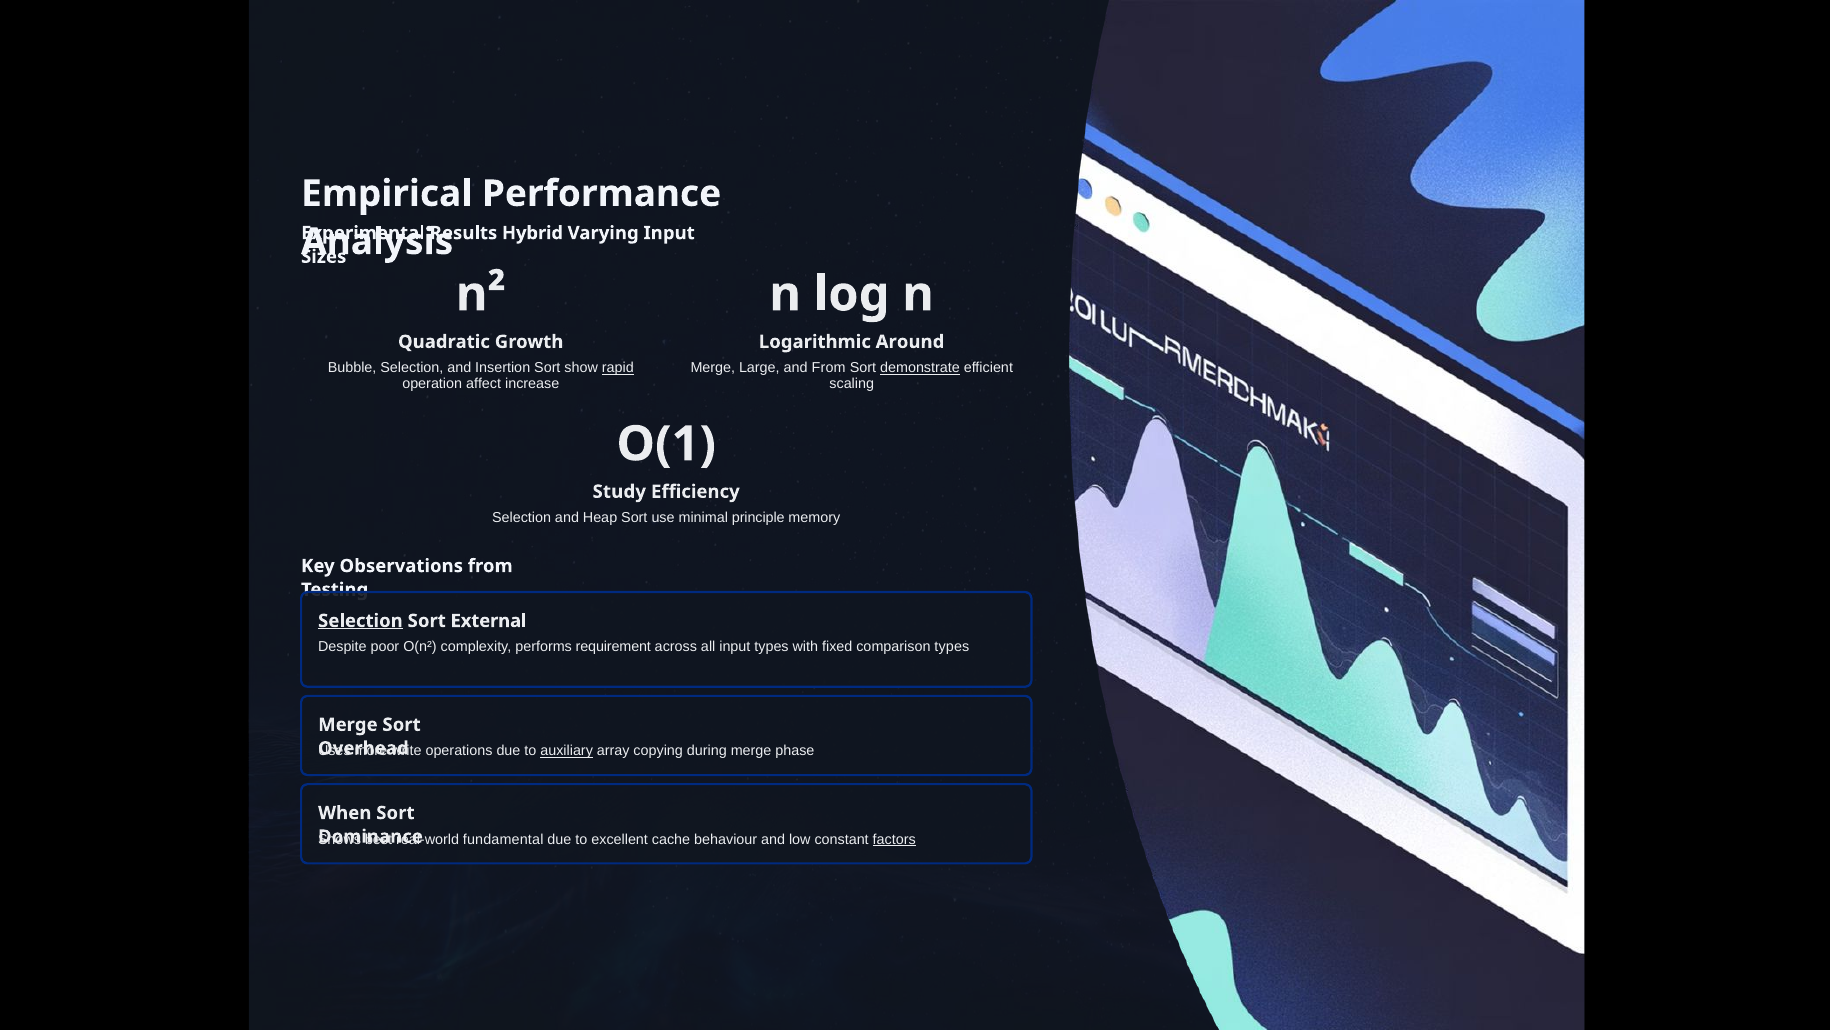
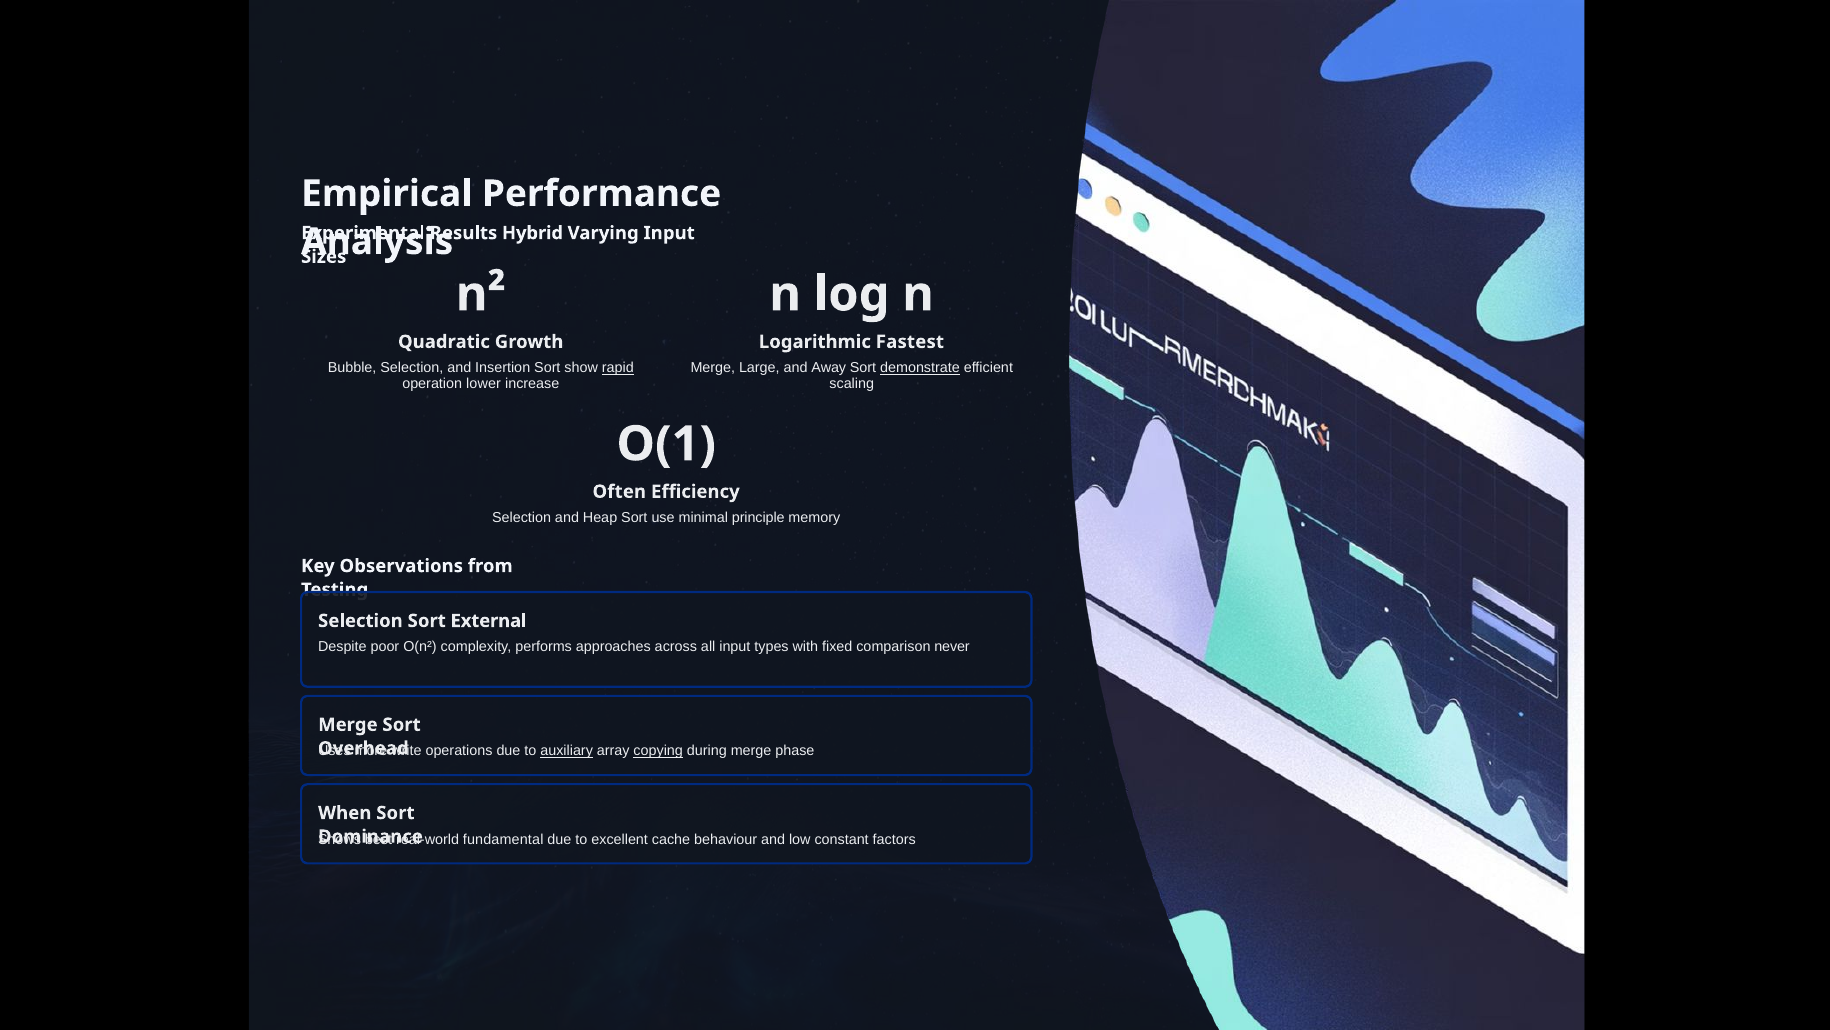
Around: Around -> Fastest
and From: From -> Away
affect: affect -> lower
Study: Study -> Often
Selection at (360, 621) underline: present -> none
requirement: requirement -> approaches
comparison types: types -> never
copying underline: none -> present
factors underline: present -> none
